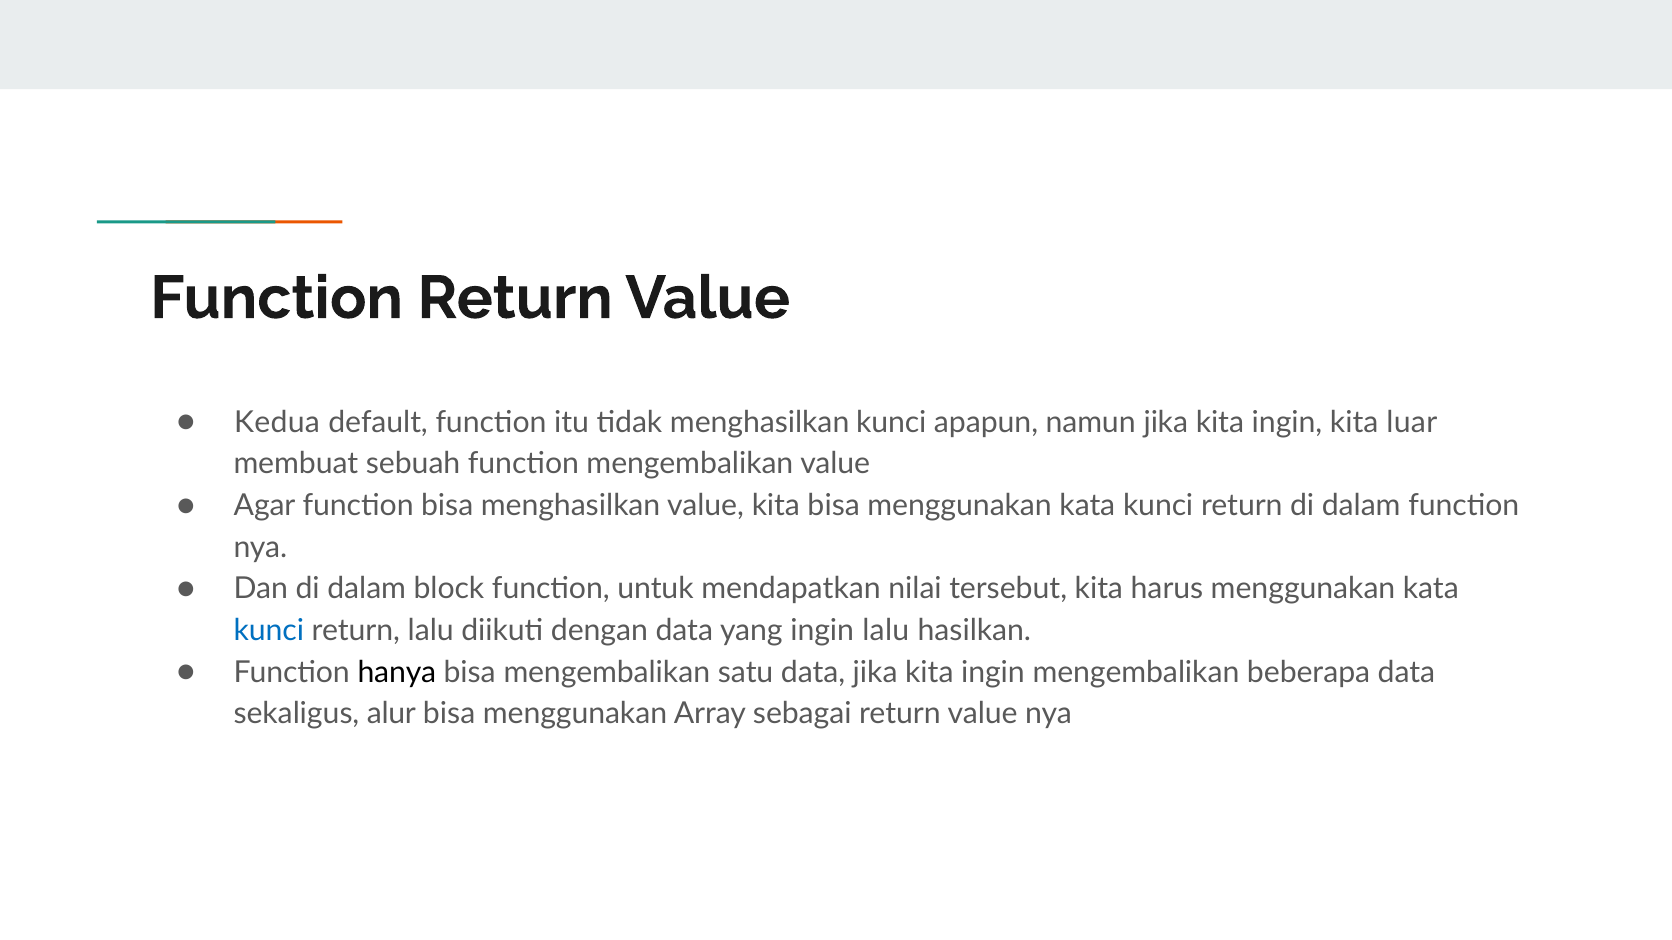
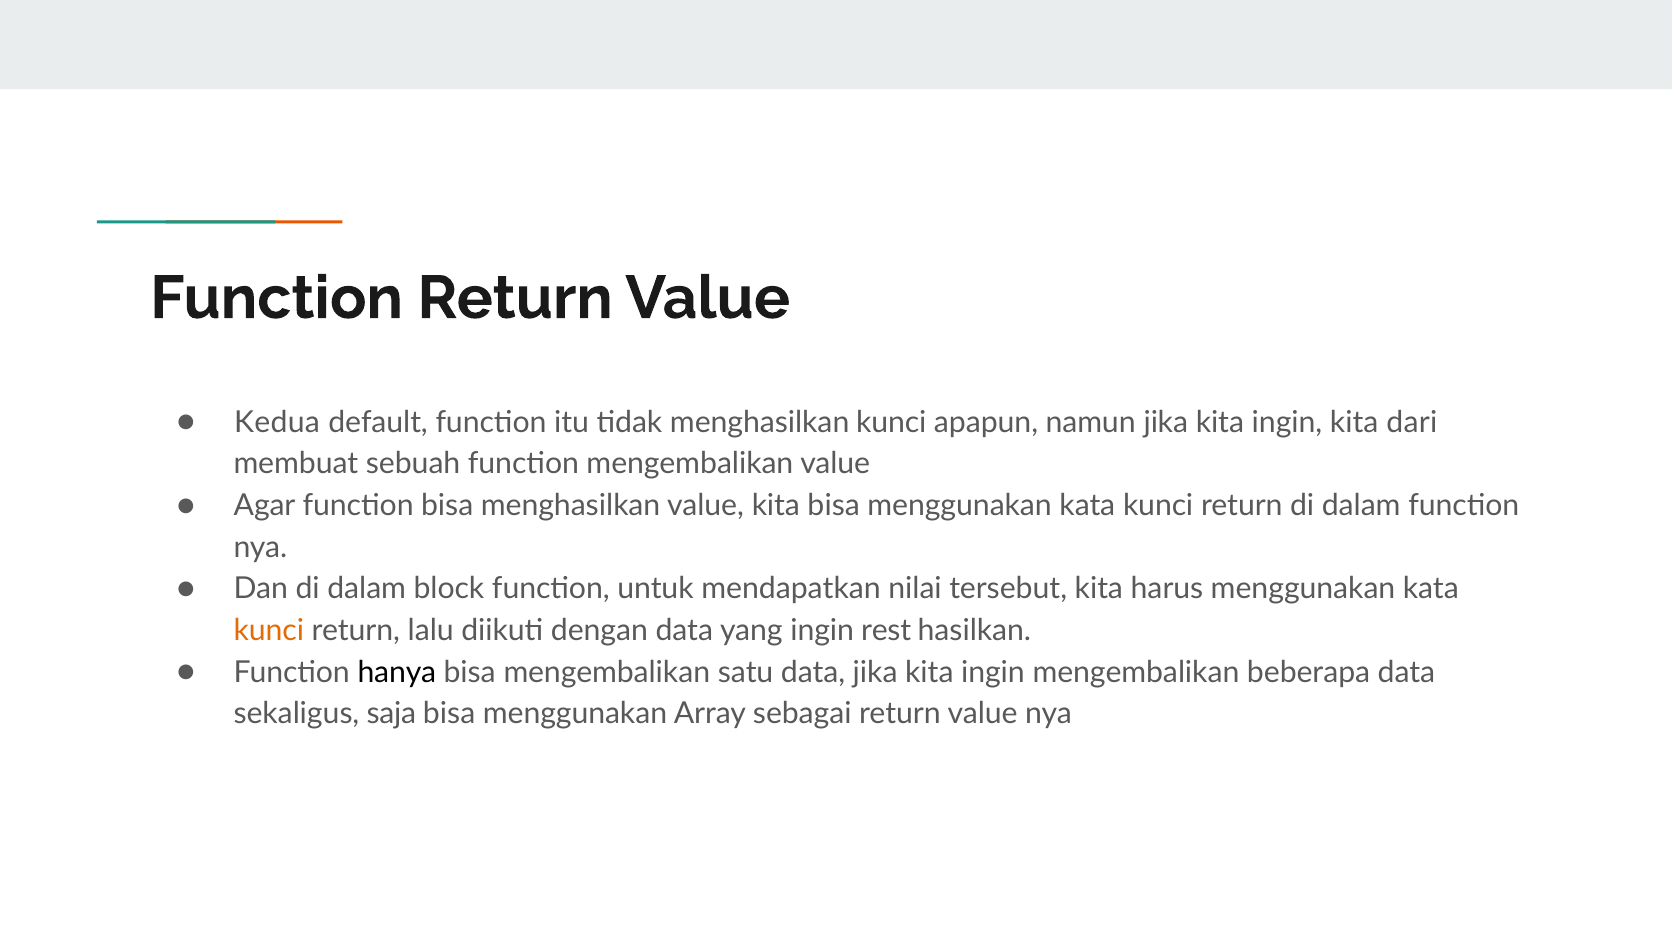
luar: luar -> dari
kunci at (269, 631) colour: blue -> orange
ingin lalu: lalu -> rest
alur: alur -> saja
